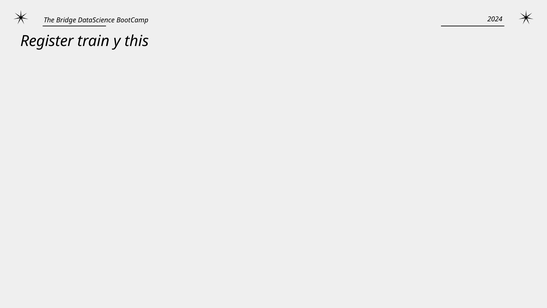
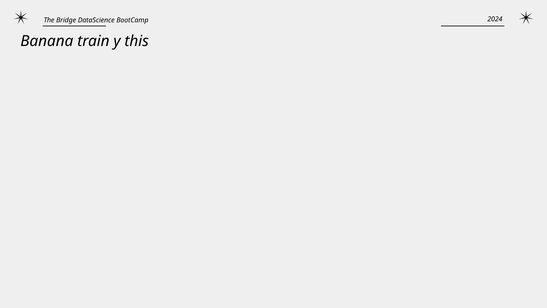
Register: Register -> Banana
